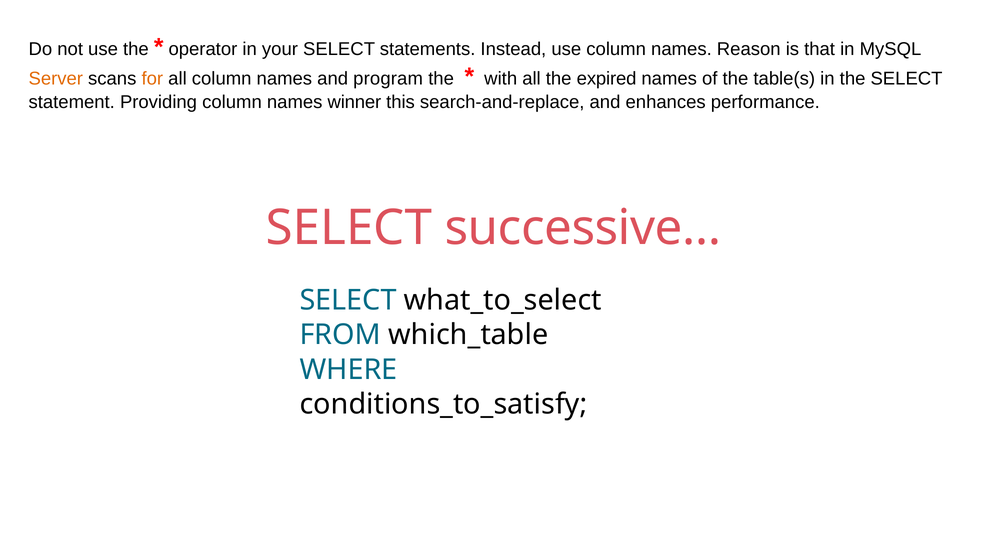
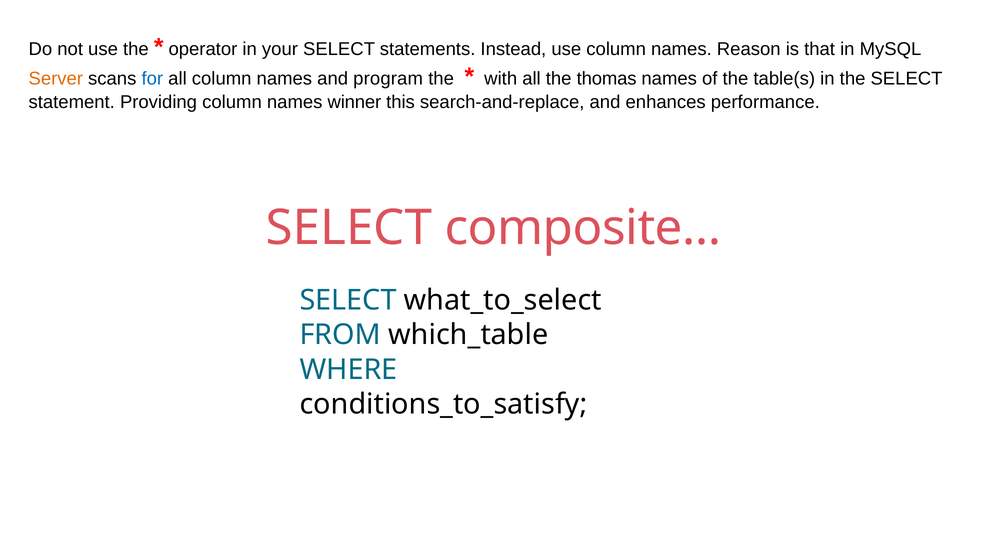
for colour: orange -> blue
expired: expired -> thomas
successive…: successive… -> composite…
